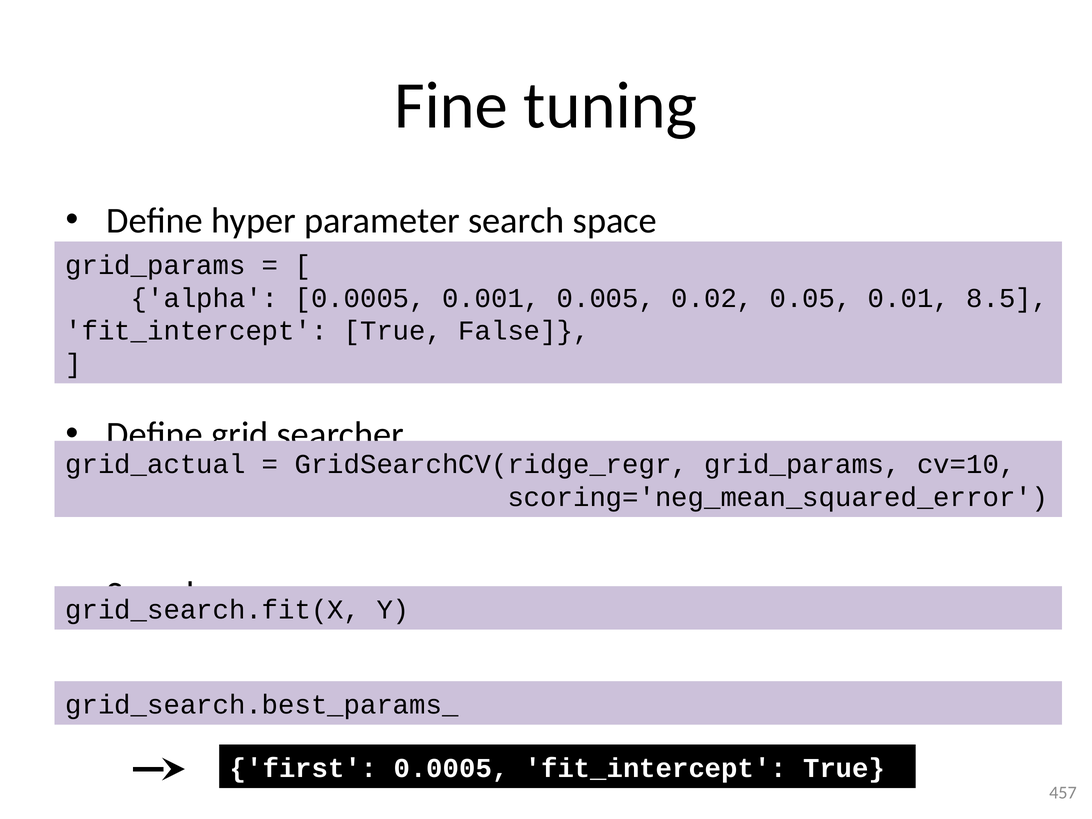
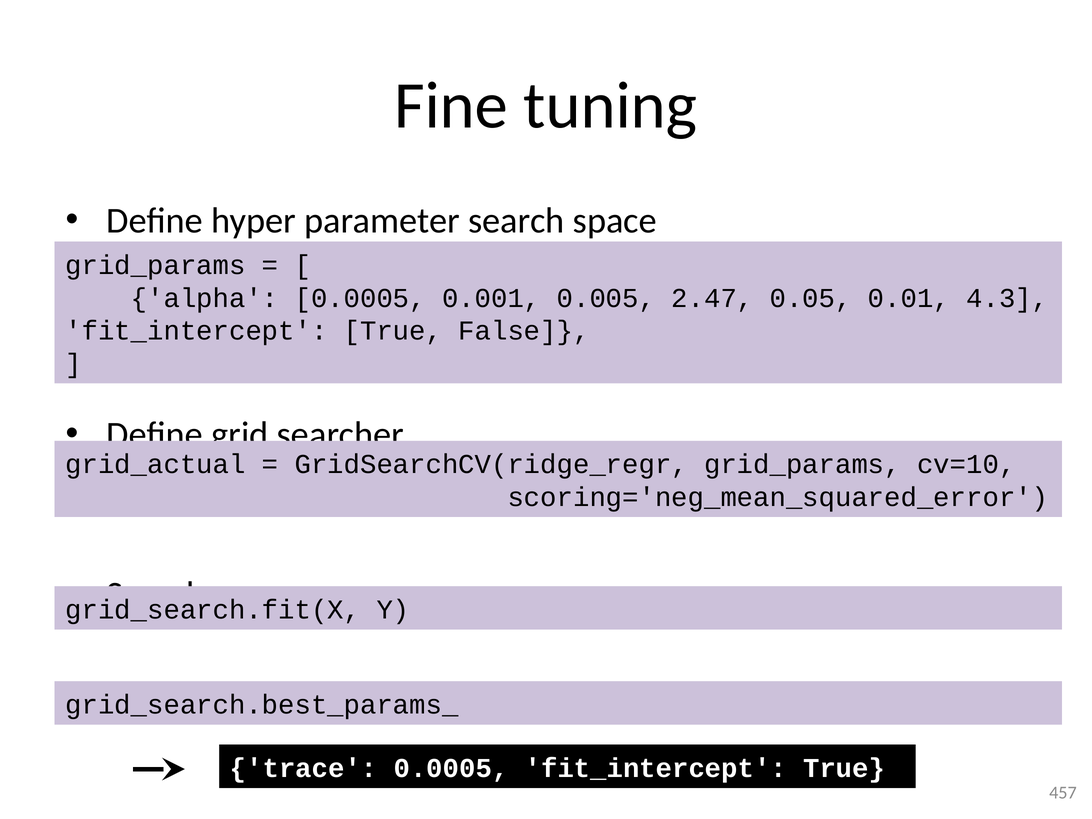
0.02: 0.02 -> 2.47
8.5: 8.5 -> 4.3
first: first -> trace
